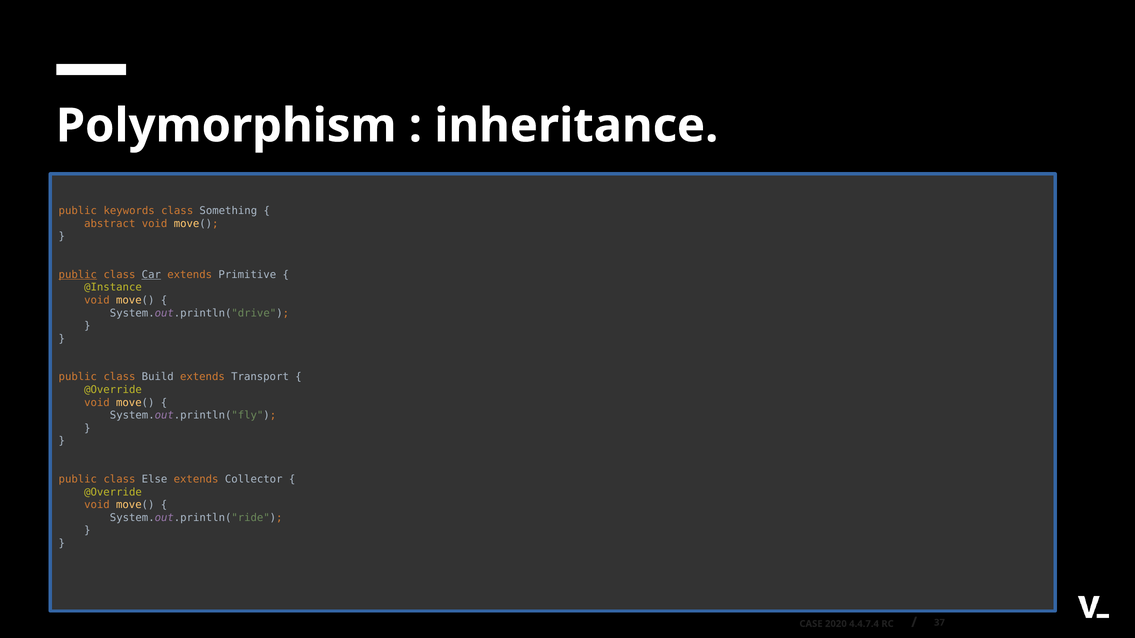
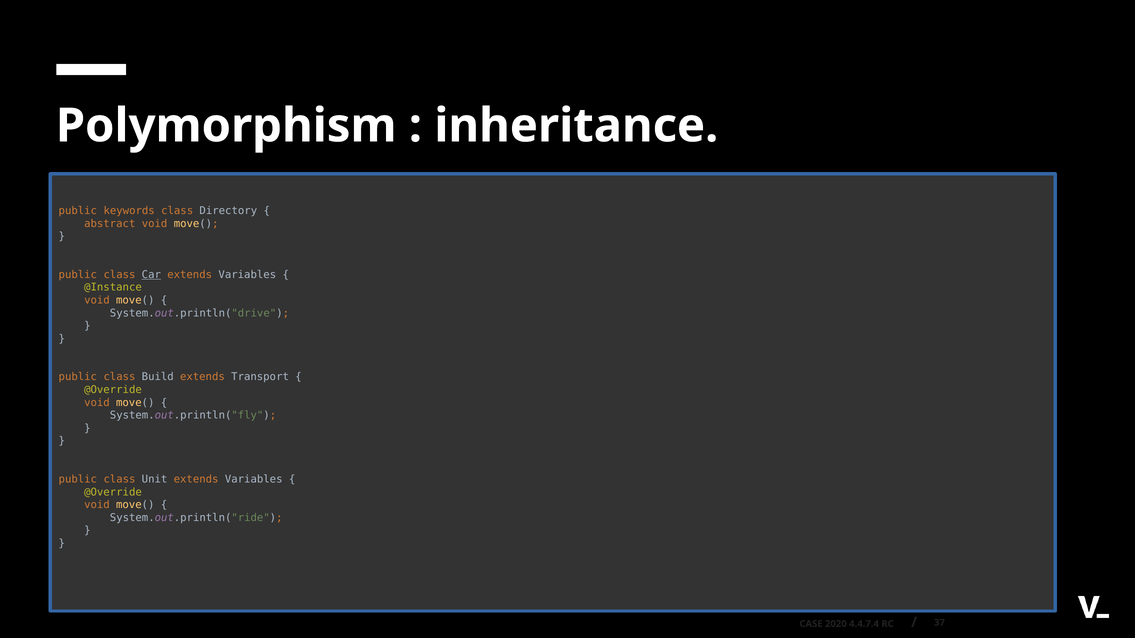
Something: Something -> Directory
public at (78, 275) underline: present -> none
Primitive at (247, 275): Primitive -> Variables
Else: Else -> Unit
Collector at (254, 479): Collector -> Variables
